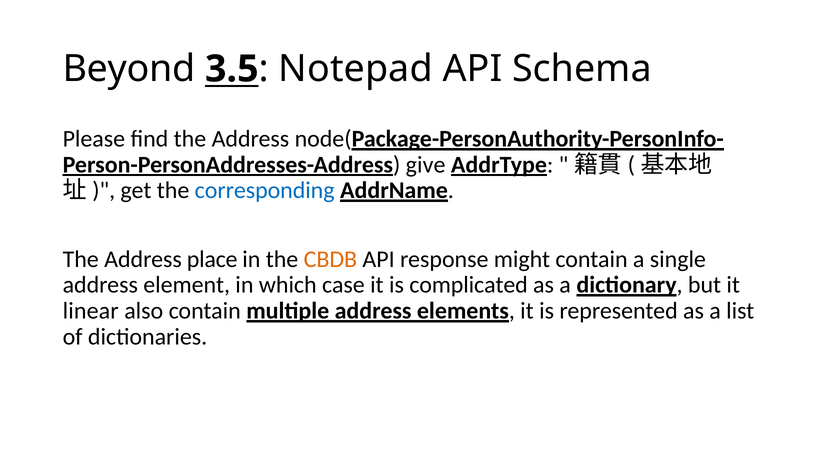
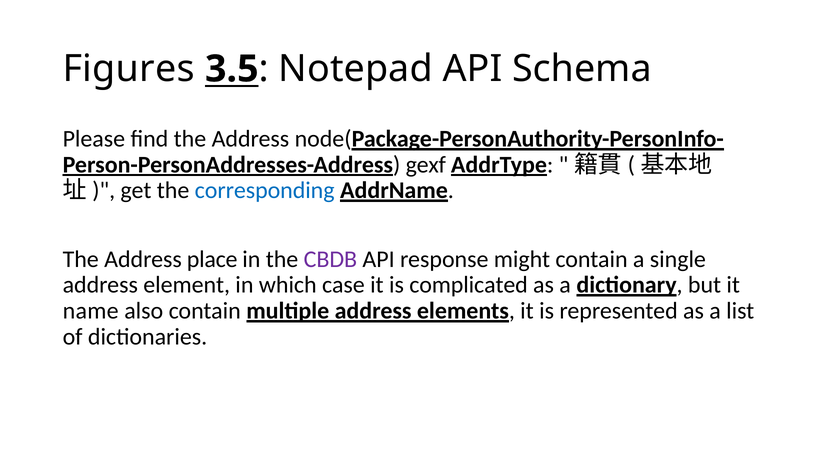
Beyond: Beyond -> Figures
give: give -> gexf
CBDB colour: orange -> purple
linear: linear -> name
